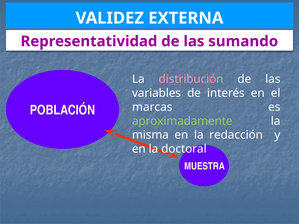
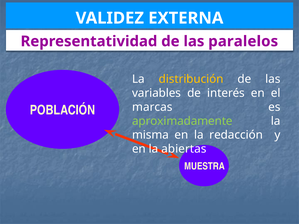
sumando: sumando -> paralelos
distribución colour: pink -> yellow
doctoral: doctoral -> abiertas
